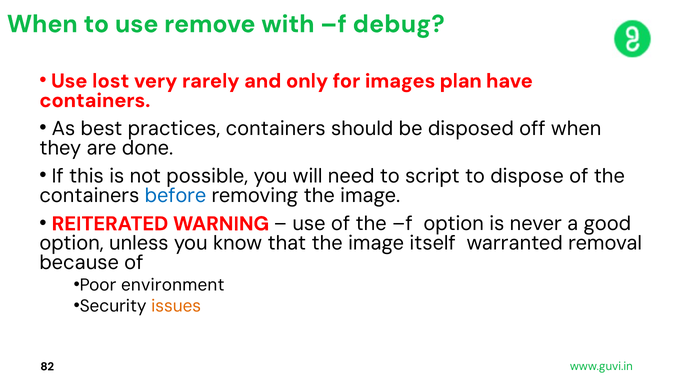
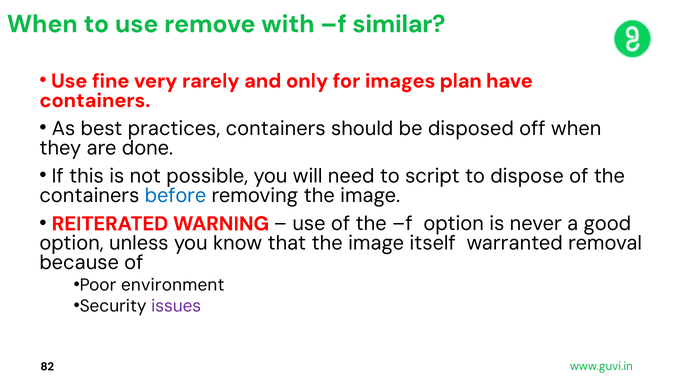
debug: debug -> similar
lost: lost -> fine
issues colour: orange -> purple
